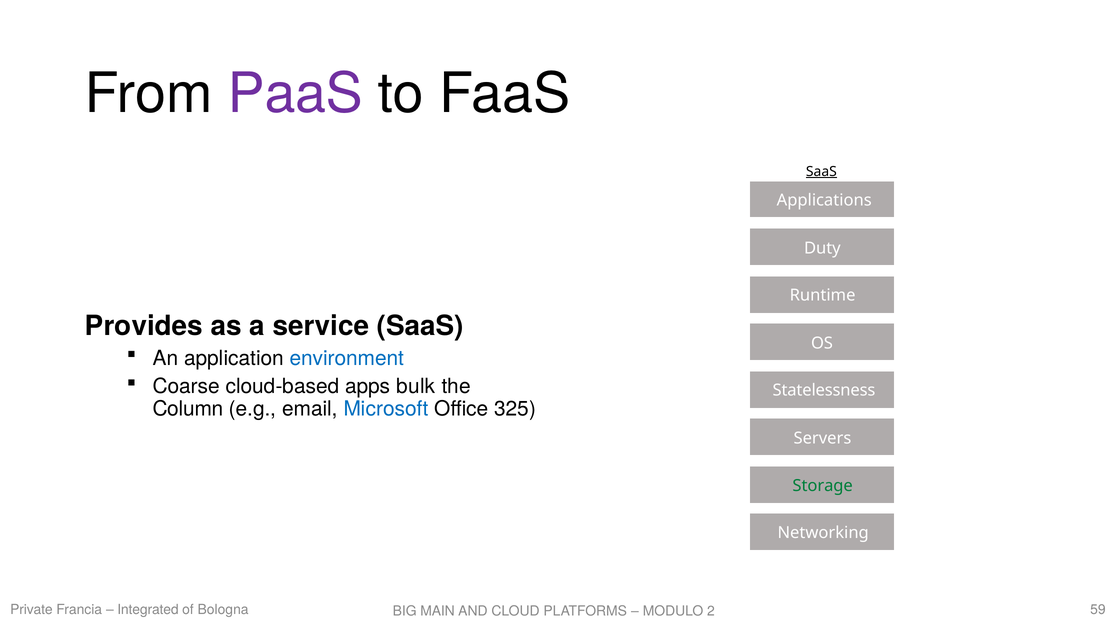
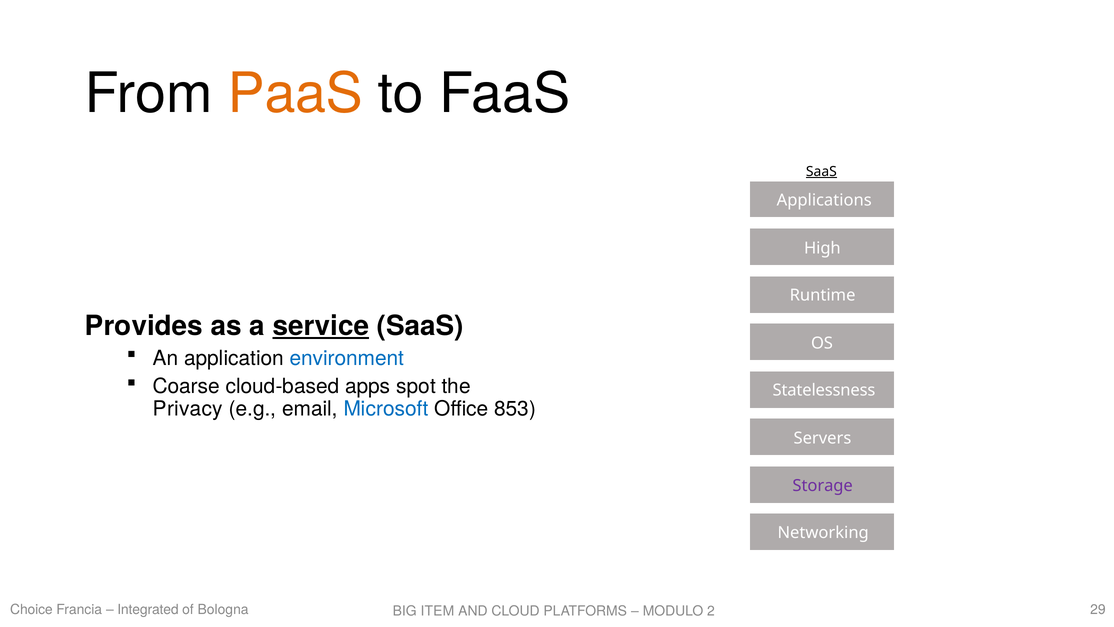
PaaS colour: purple -> orange
Duty: Duty -> High
service underline: none -> present
bulk: bulk -> spot
Column: Column -> Privacy
325: 325 -> 853
Storage colour: green -> purple
Private: Private -> Choice
59: 59 -> 29
MAIN: MAIN -> ITEM
